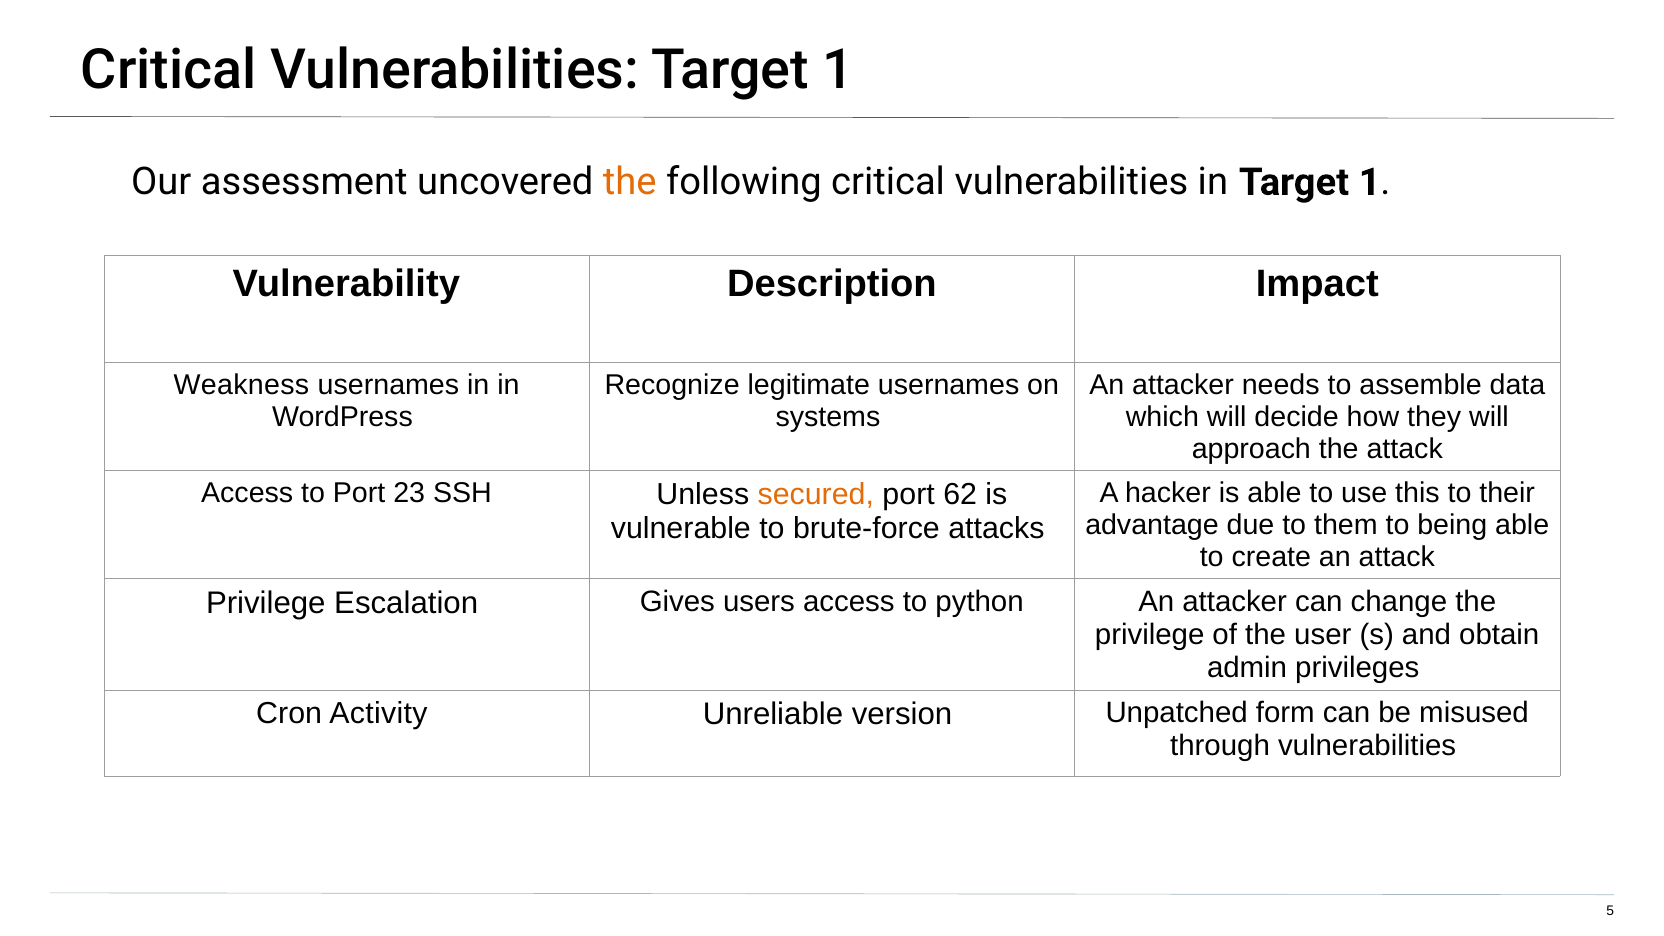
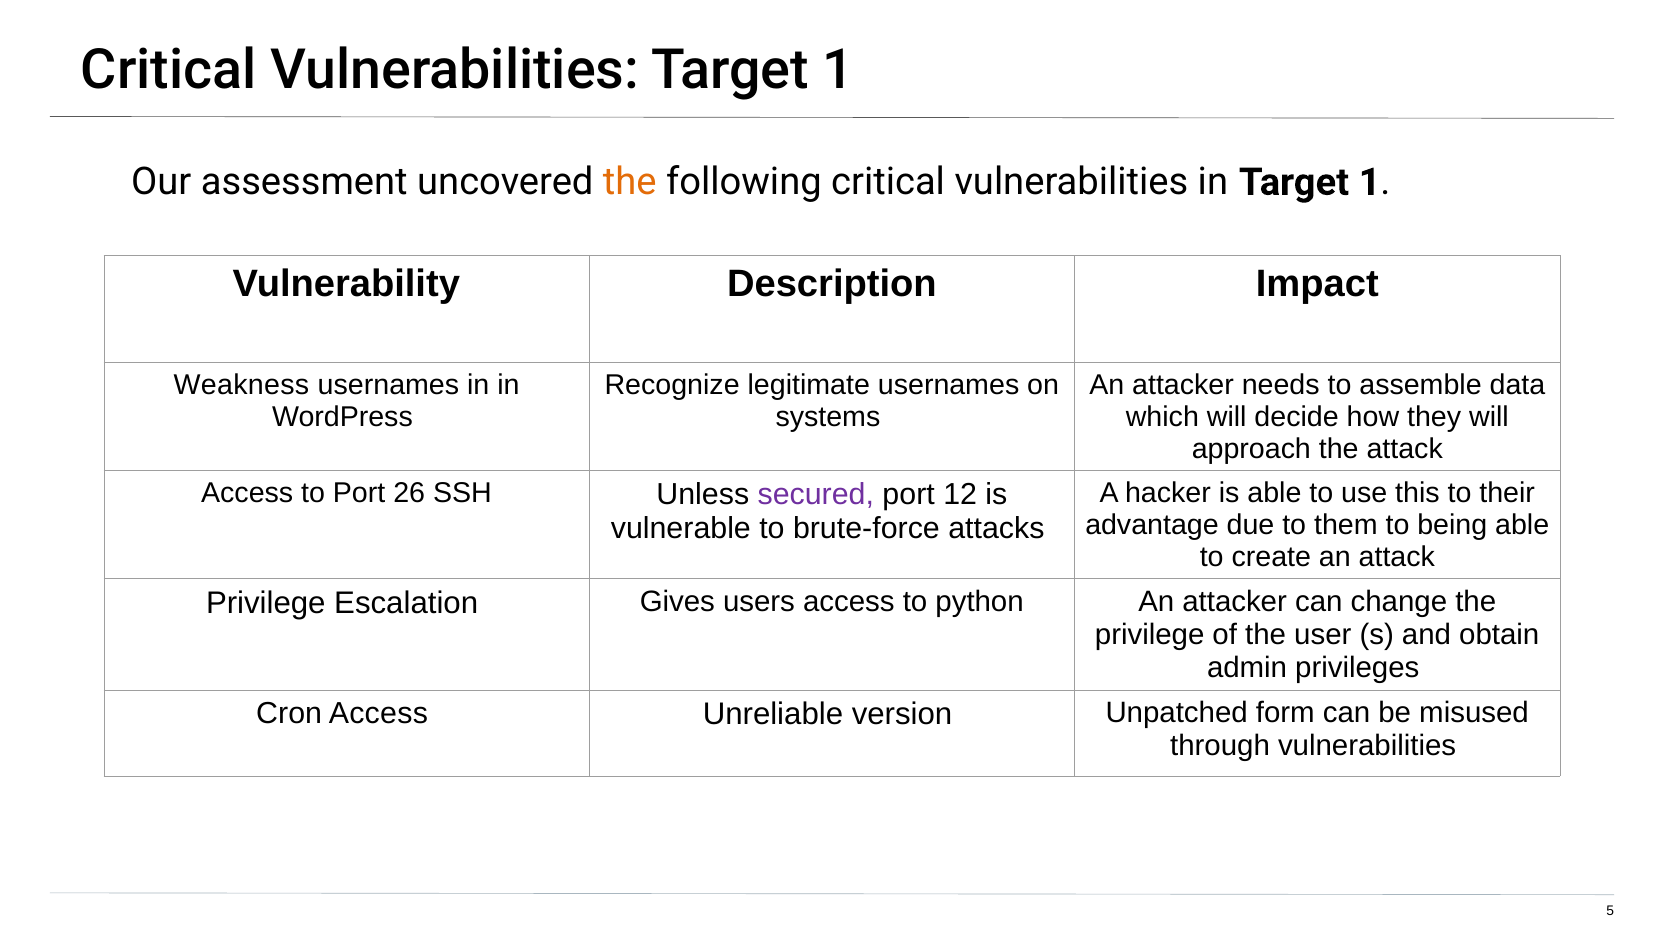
23: 23 -> 26
secured colour: orange -> purple
62: 62 -> 12
Cron Activity: Activity -> Access
